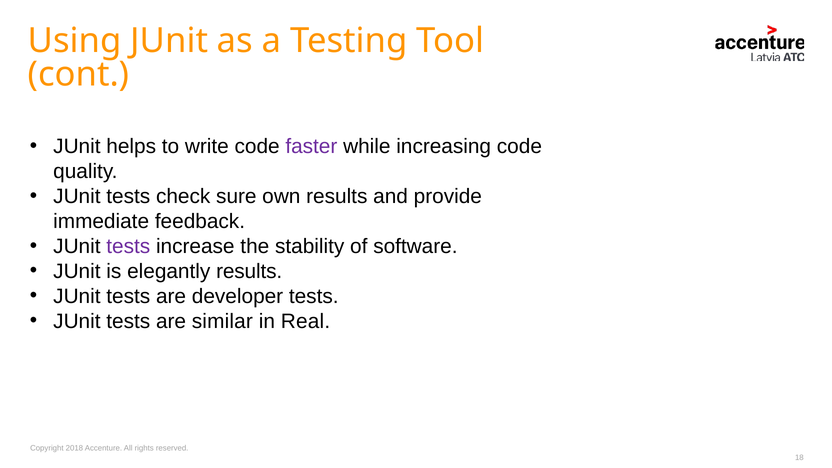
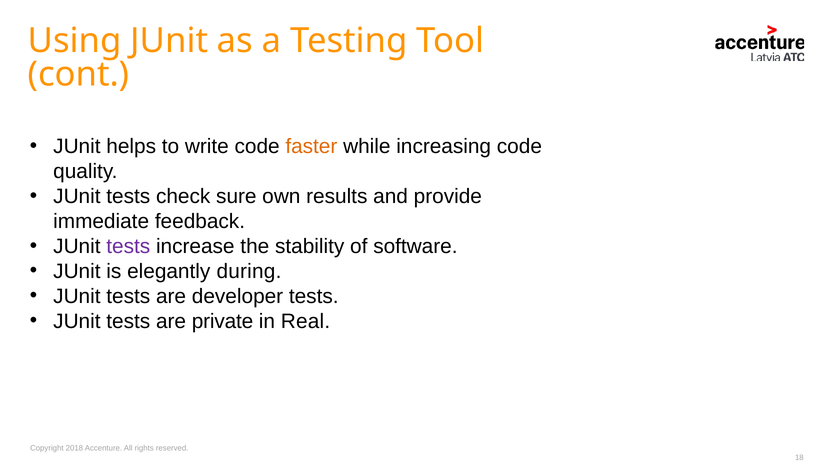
faster colour: purple -> orange
elegantly results: results -> during
similar: similar -> private
